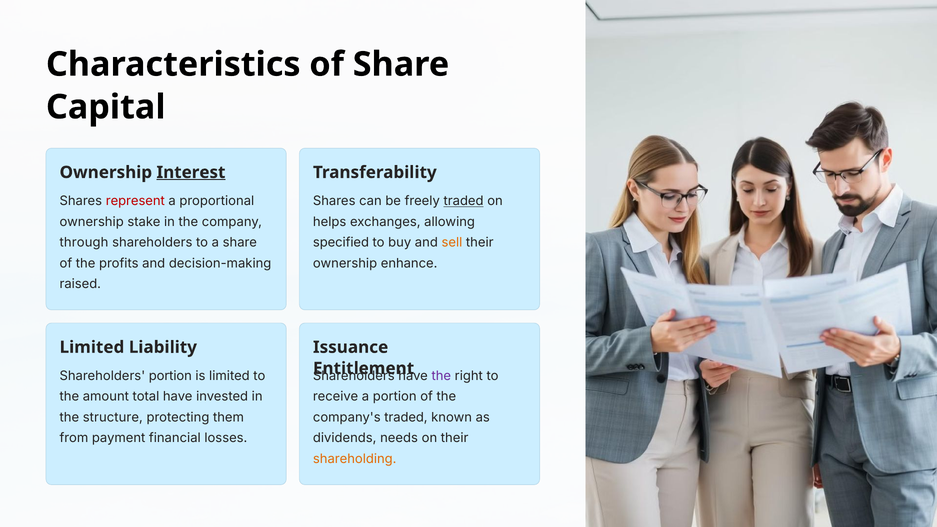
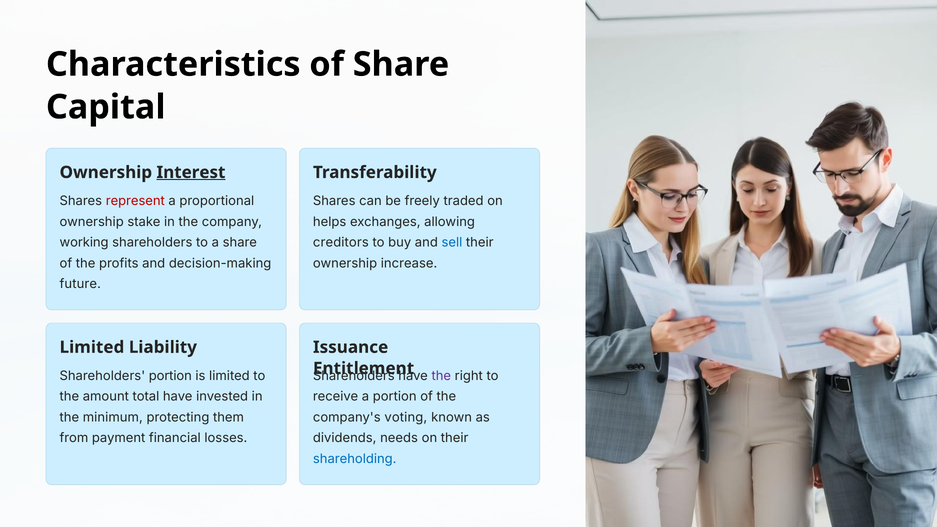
traded at (464, 201) underline: present -> none
through: through -> working
specified: specified -> creditors
sell colour: orange -> blue
enhance: enhance -> increase
raised: raised -> future
structure: structure -> minimum
company's traded: traded -> voting
shareholding colour: orange -> blue
